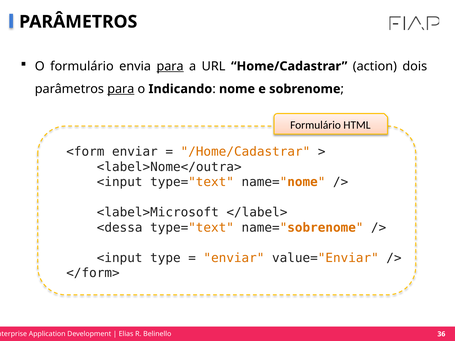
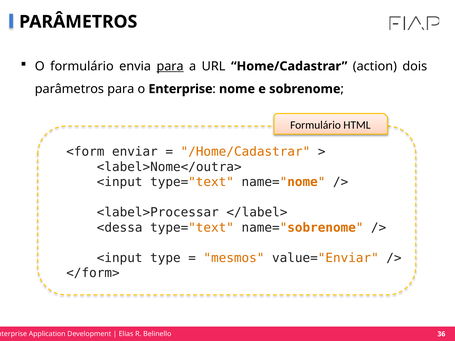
para at (121, 89) underline: present -> none
o Indicando: Indicando -> Enterprise
<label>Microsoft: <label>Microsoft -> <label>Processar
enviar at (234, 258): enviar -> mesmos
